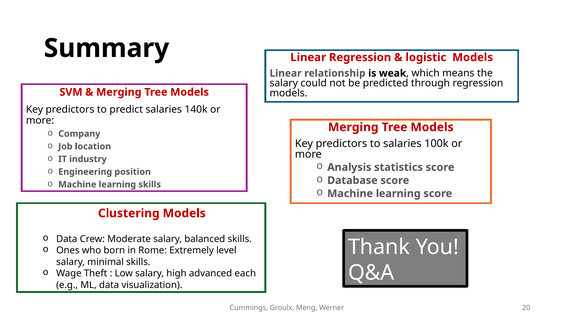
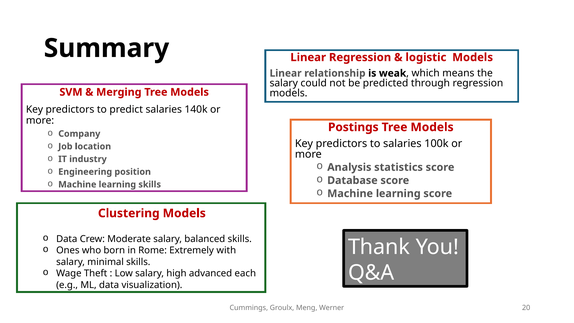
Merging at (353, 127): Merging -> Postings
level: level -> with
